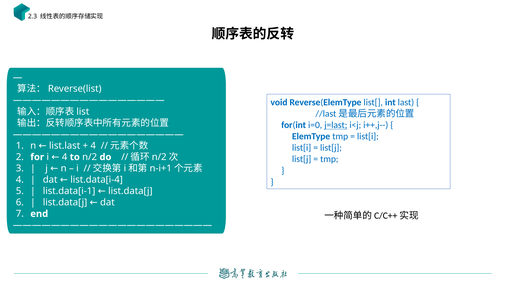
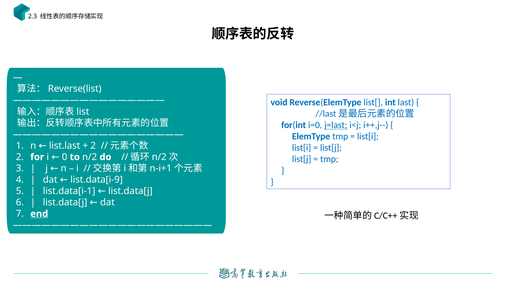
4 at (93, 146): 4 -> 2
i 4: 4 -> 0
list.data[i-4: list.data[i-4 -> list.data[i-9
end underline: none -> present
